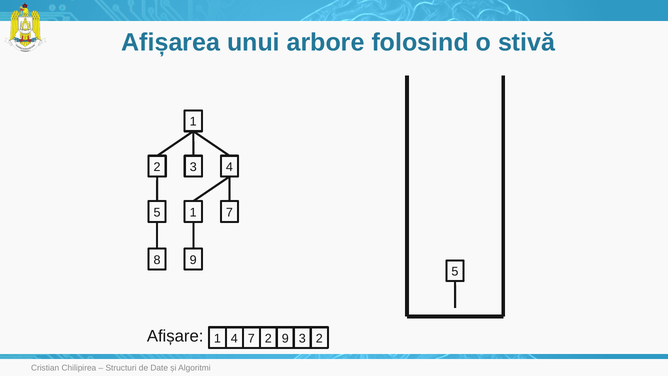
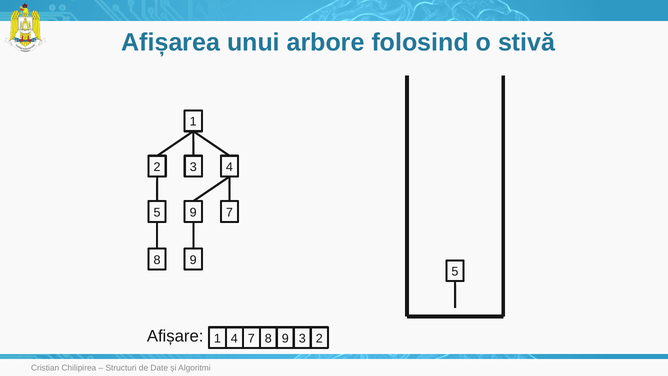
5 1: 1 -> 9
4 2: 2 -> 8
